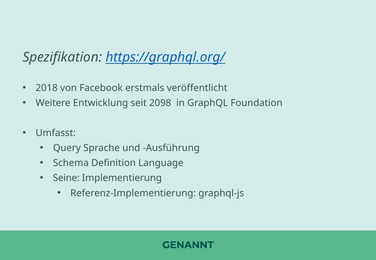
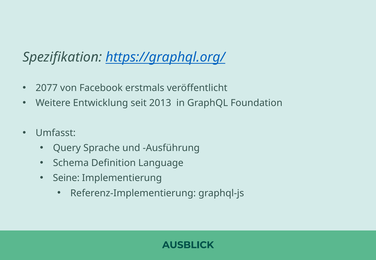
2018: 2018 -> 2077
2098: 2098 -> 2013
GENANNT: GENANNT -> AUSBLICK
